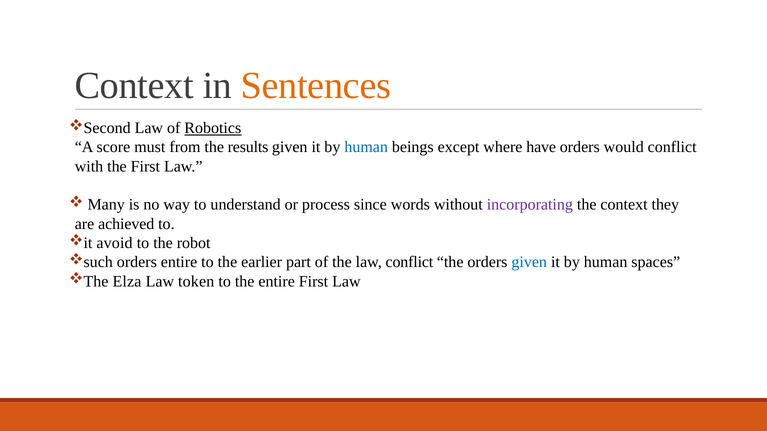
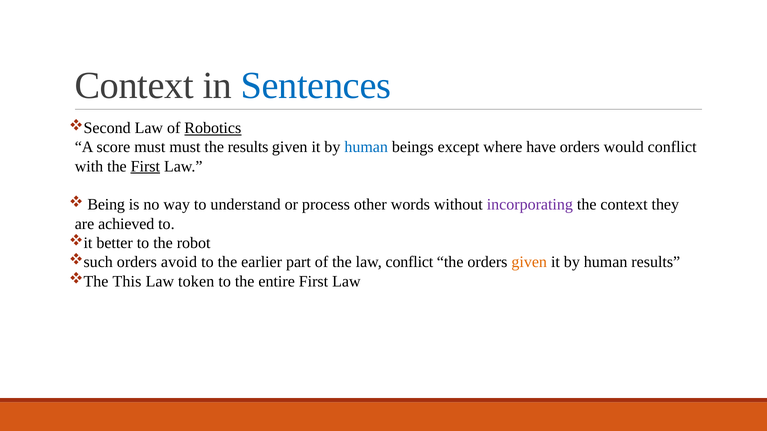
Sentences colour: orange -> blue
must from: from -> must
First at (145, 166) underline: none -> present
Many: Many -> Being
since: since -> other
avoid: avoid -> better
orders entire: entire -> avoid
given at (529, 262) colour: blue -> orange
human spaces: spaces -> results
Elza: Elza -> This
